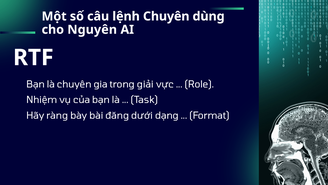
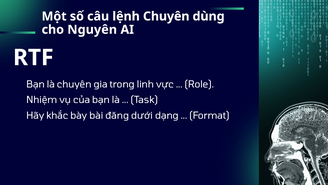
giải: giải -> linh
ràng: ràng -> khắc
